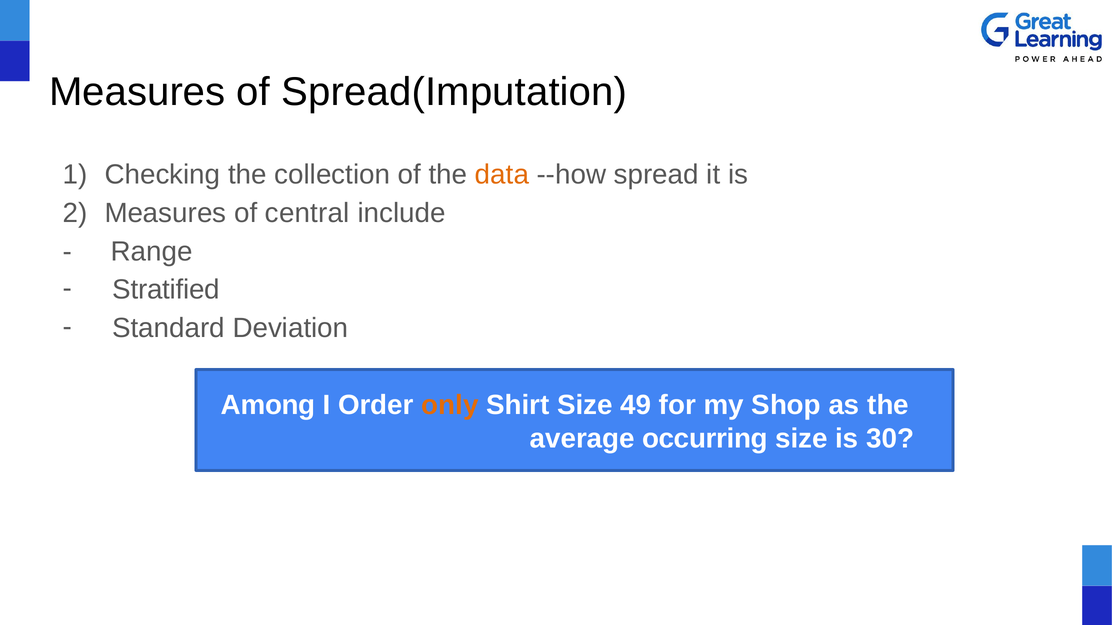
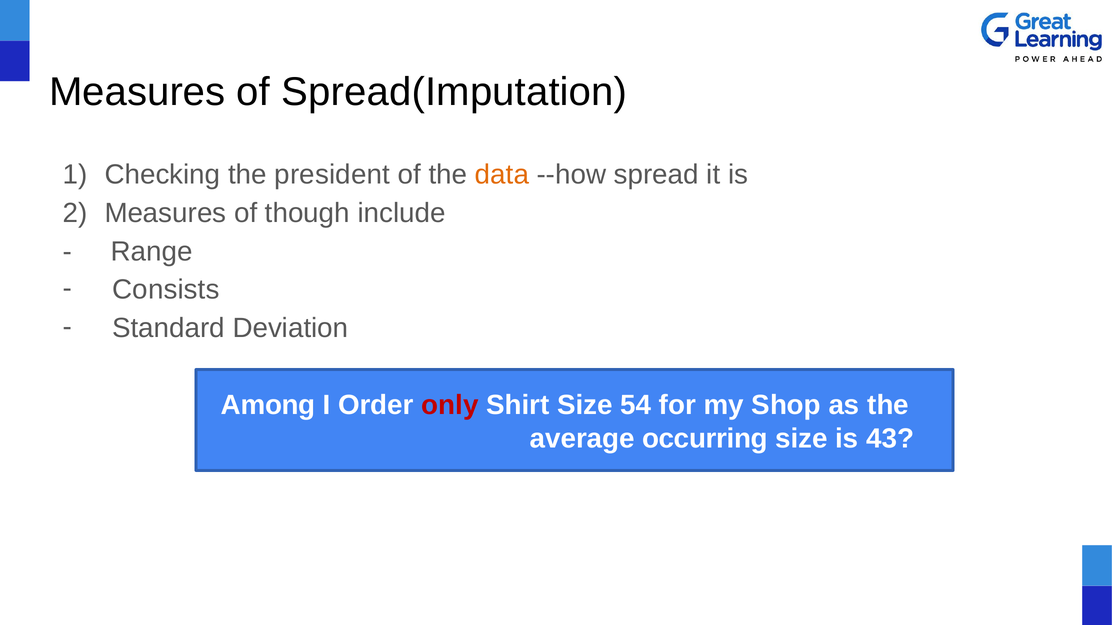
collection: collection -> president
central: central -> though
Stratified: Stratified -> Consists
only colour: orange -> red
49: 49 -> 54
30: 30 -> 43
